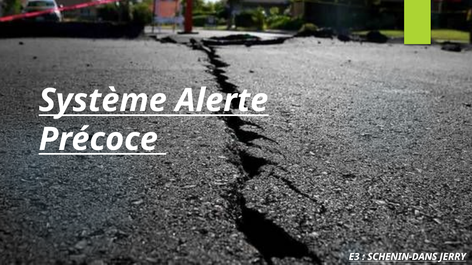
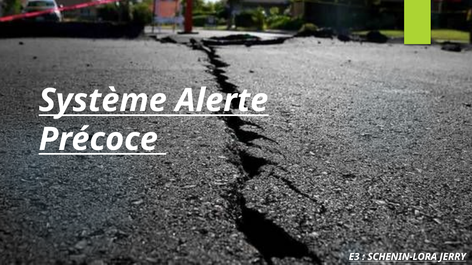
SCHENIN-DANS: SCHENIN-DANS -> SCHENIN-LORA
